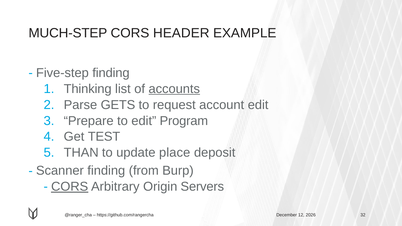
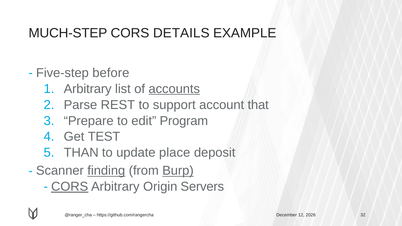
HEADER: HEADER -> DETAILS
Five-step finding: finding -> before
1 Thinking: Thinking -> Arbitrary
GETS: GETS -> REST
request: request -> support
account edit: edit -> that
finding at (106, 171) underline: none -> present
Burp underline: none -> present
